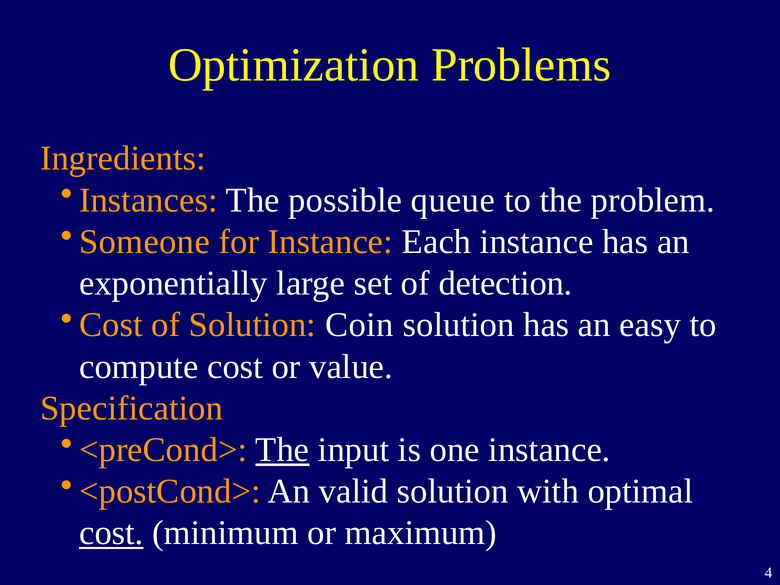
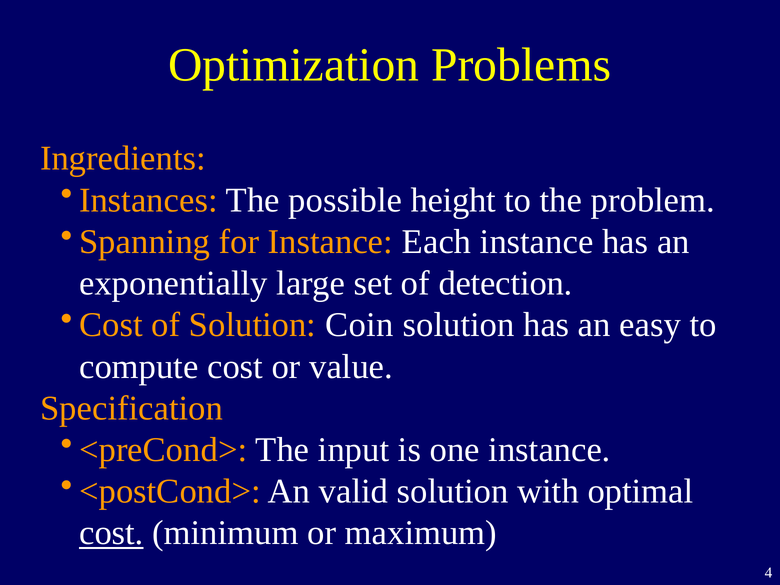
queue: queue -> height
Someone: Someone -> Spanning
The at (282, 450) underline: present -> none
